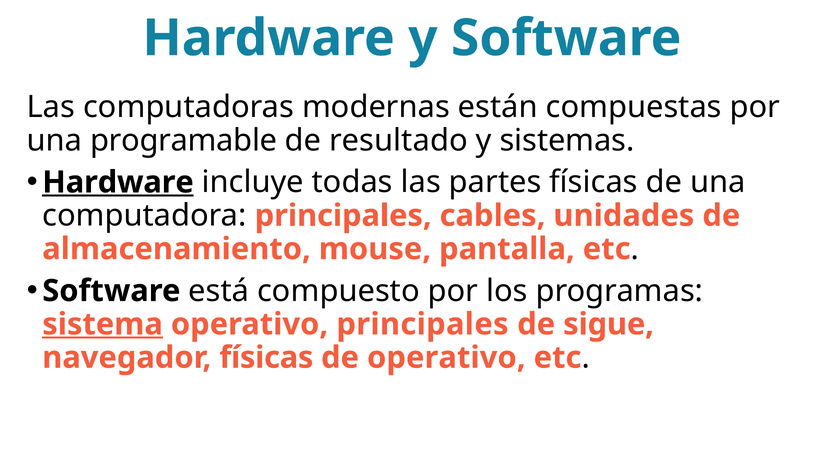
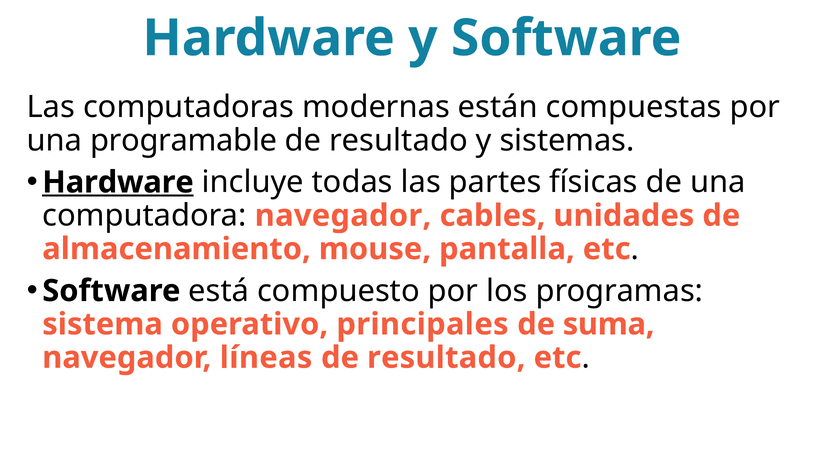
computadora principales: principales -> navegador
sistema underline: present -> none
sigue: sigue -> suma
navegador físicas: físicas -> líneas
operativo at (446, 358): operativo -> resultado
